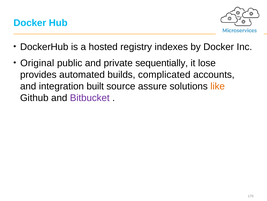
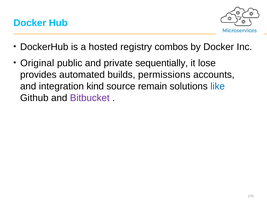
indexes: indexes -> combos
complicated: complicated -> permissions
built: built -> kind
assure: assure -> remain
like colour: orange -> blue
